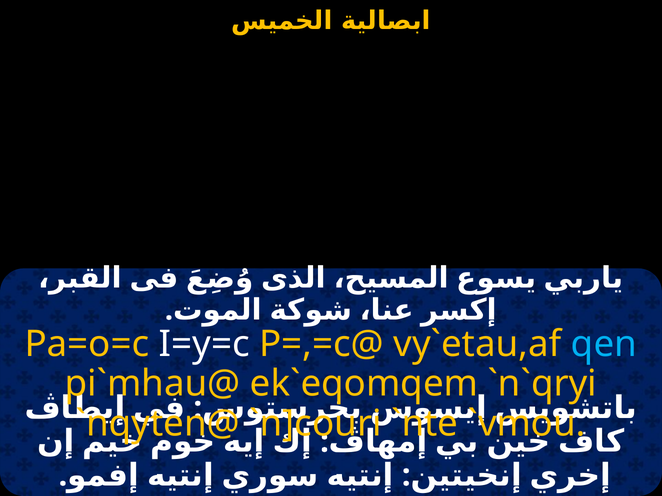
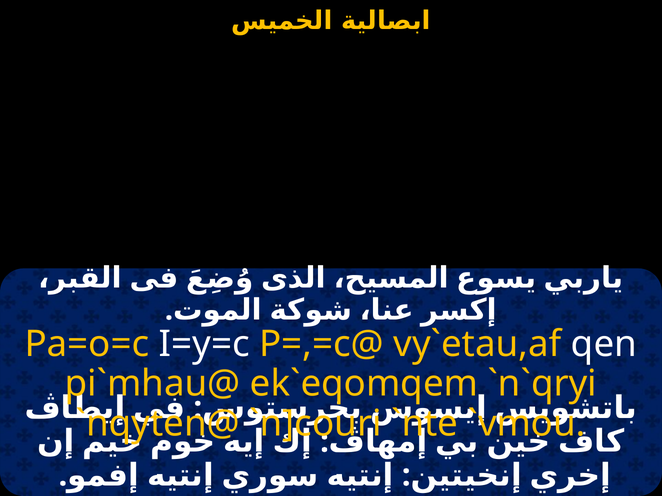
qen colour: light blue -> white
